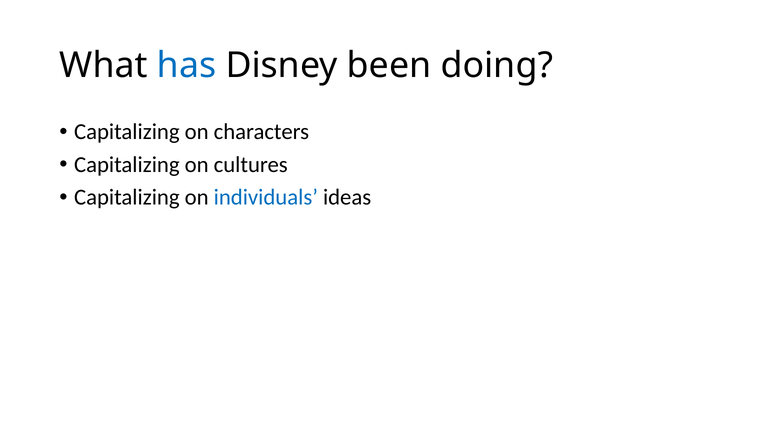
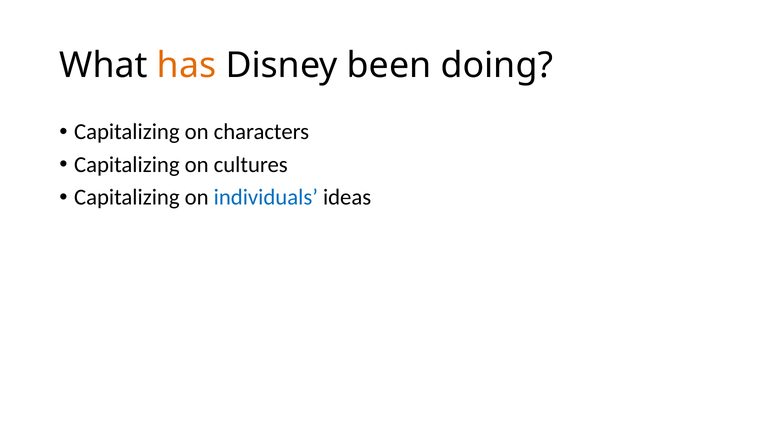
has colour: blue -> orange
